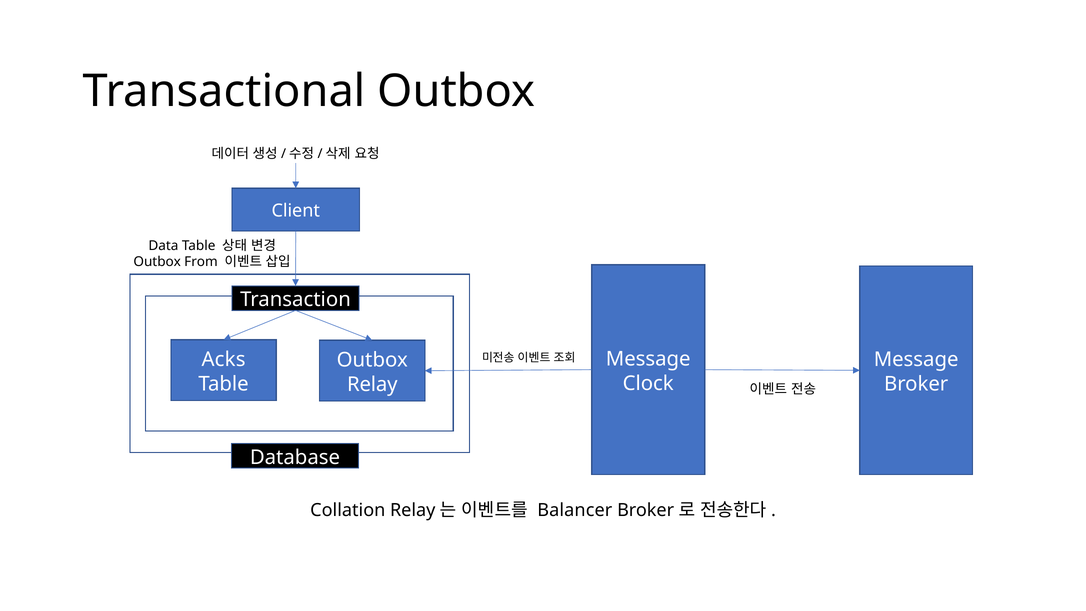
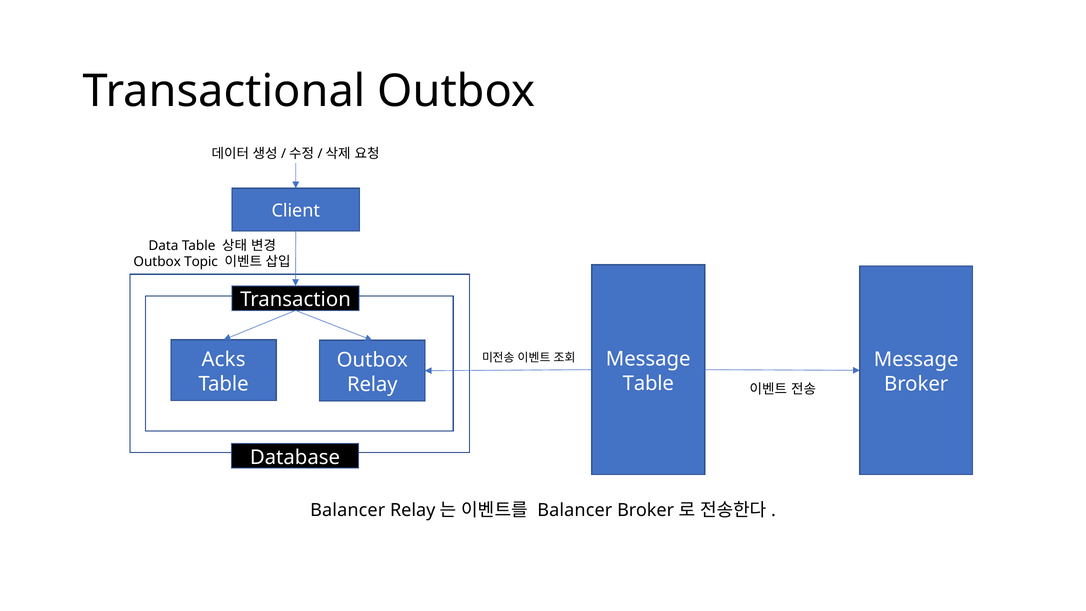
From: From -> Topic
Clock at (648, 383): Clock -> Table
Collation at (348, 510): Collation -> Balancer
